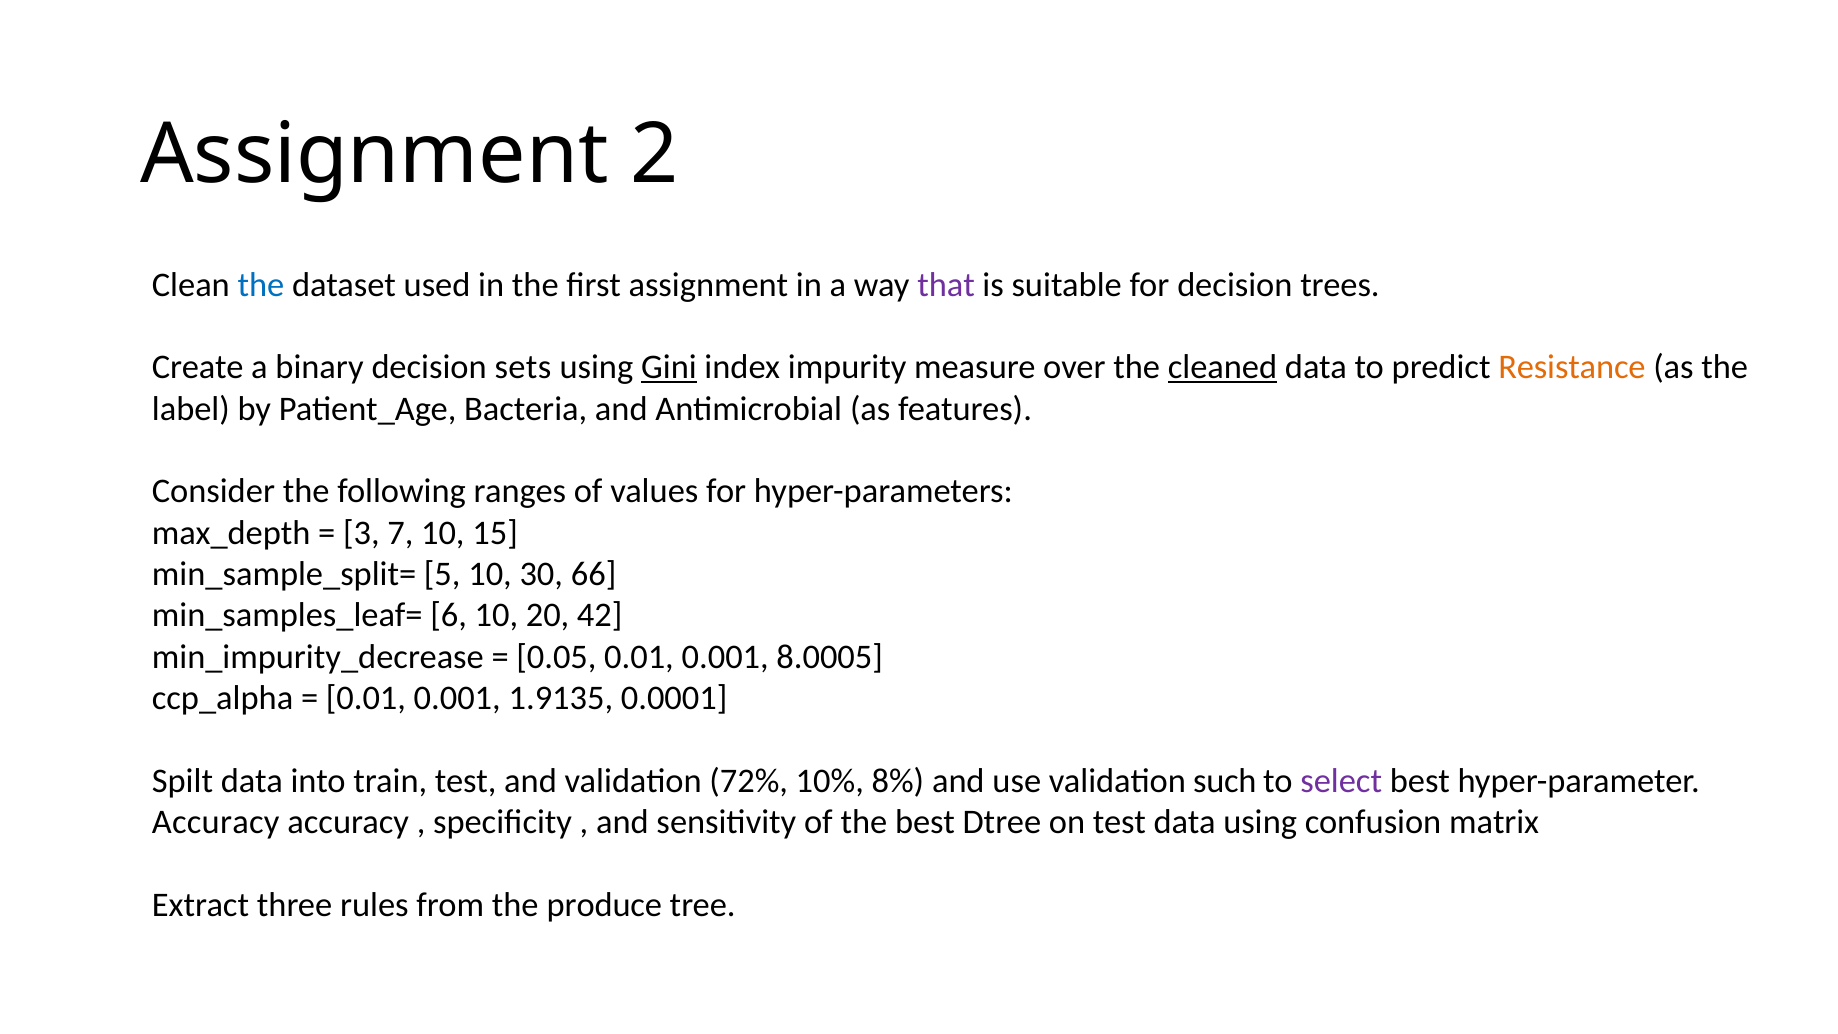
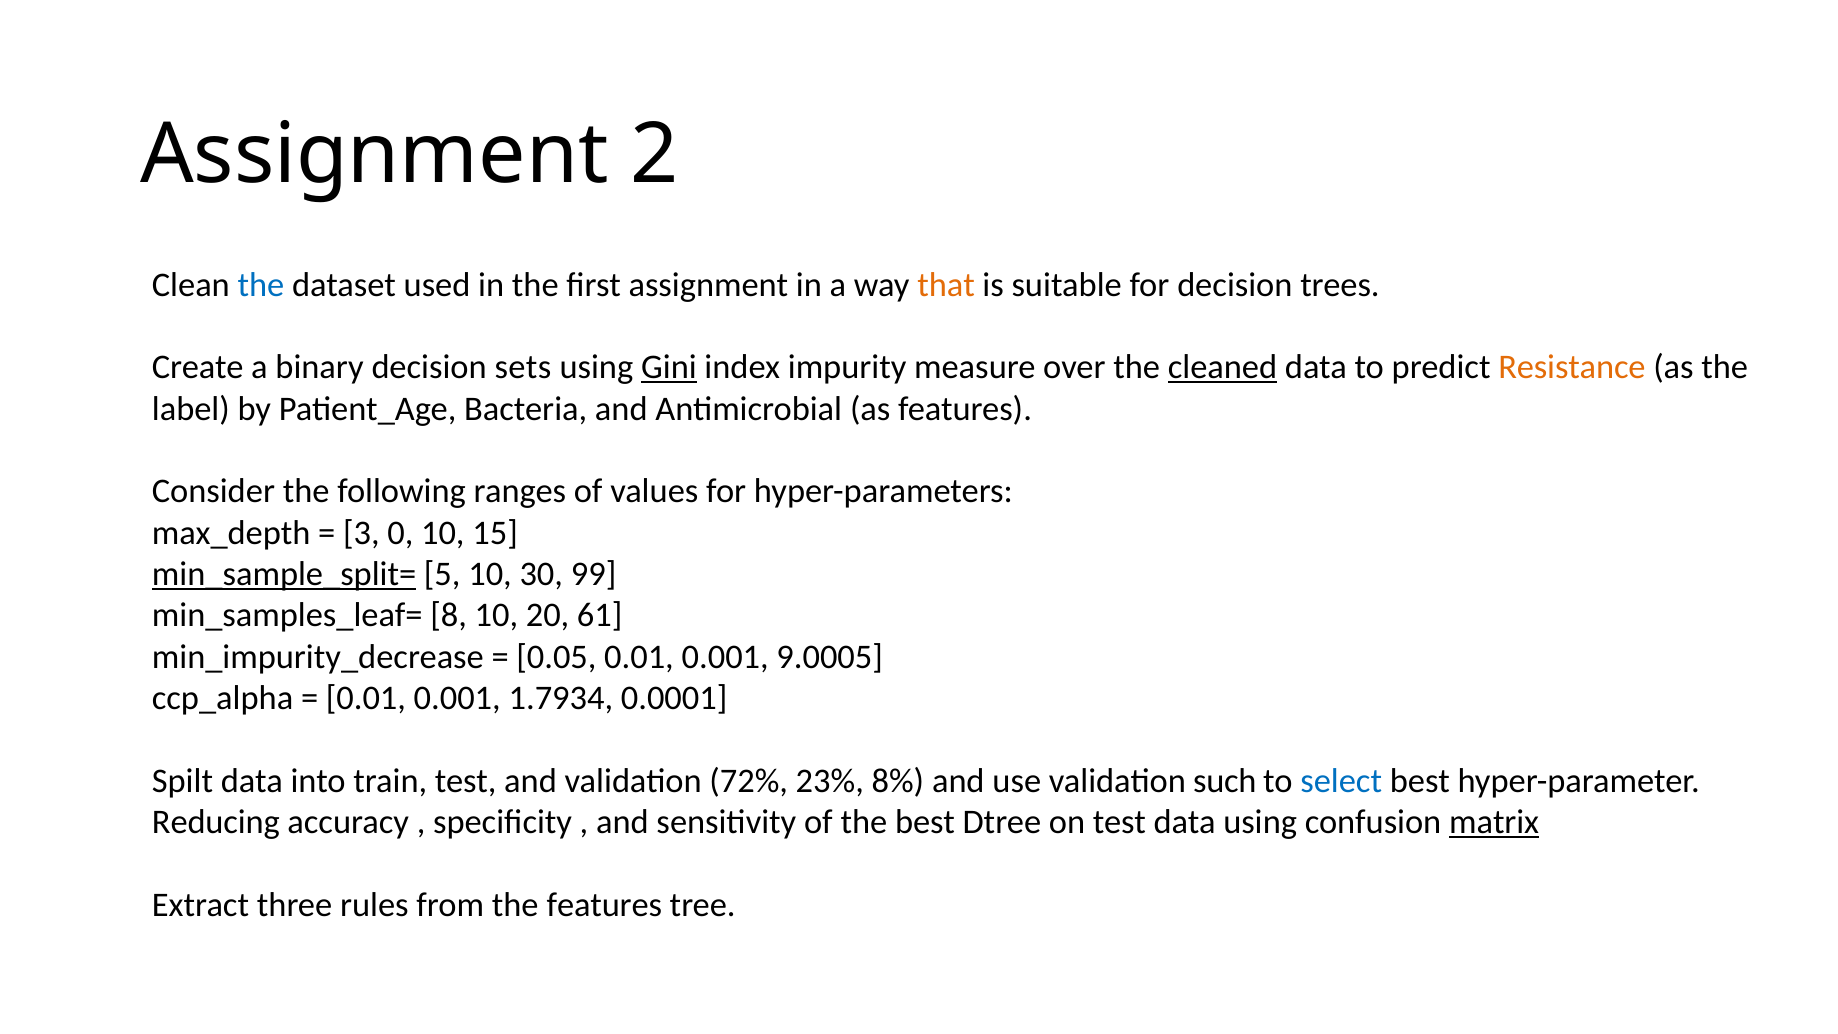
that colour: purple -> orange
7: 7 -> 0
min_sample_split= underline: none -> present
66: 66 -> 99
6: 6 -> 8
42: 42 -> 61
8.0005: 8.0005 -> 9.0005
1.9135: 1.9135 -> 1.7934
10%: 10% -> 23%
select colour: purple -> blue
Accuracy at (216, 822): Accuracy -> Reducing
matrix underline: none -> present
the produce: produce -> features
